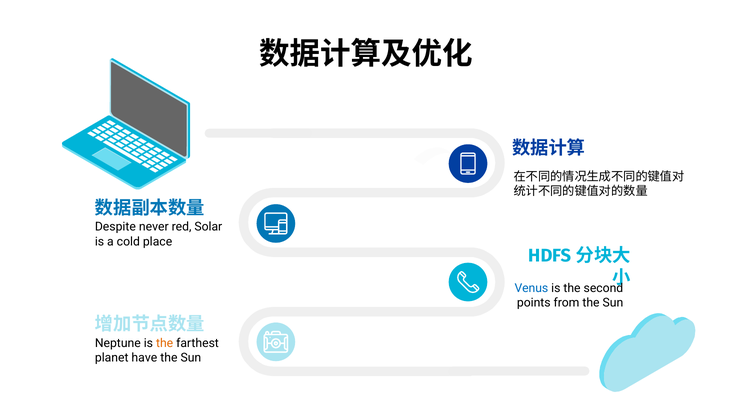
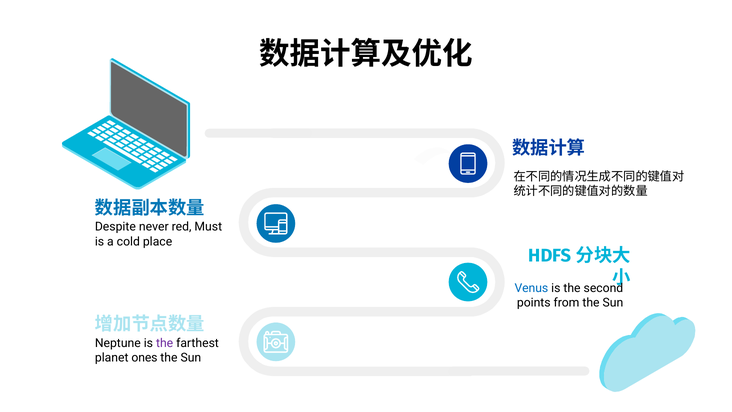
Solar: Solar -> Must
the at (165, 343) colour: orange -> purple
have: have -> ones
